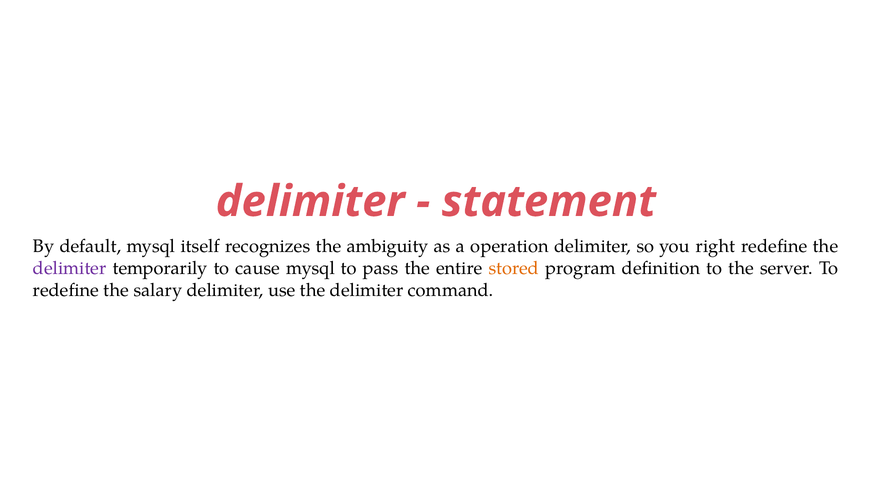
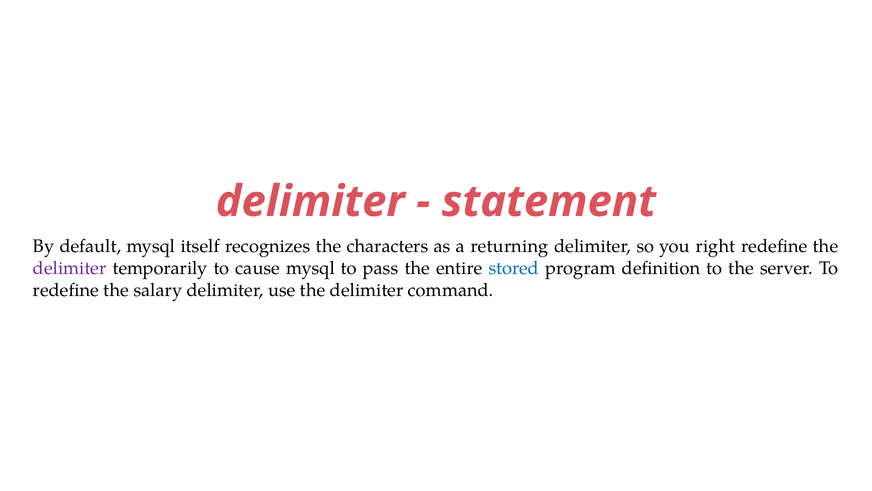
ambiguity: ambiguity -> characters
operation: operation -> returning
stored colour: orange -> blue
